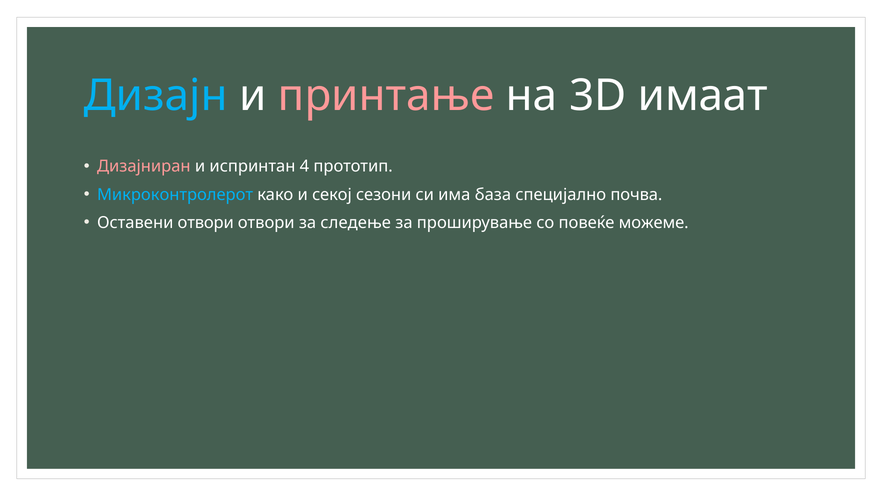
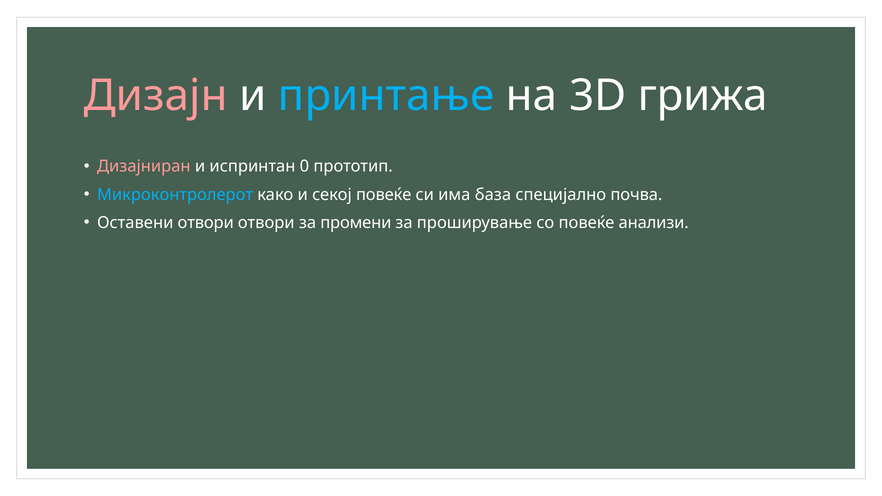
Дизајн colour: light blue -> pink
принтање colour: pink -> light blue
имаат: имаат -> грижа
4: 4 -> 0
секој сезони: сезони -> повеќе
следење: следење -> промени
можеме: можеме -> анализи
